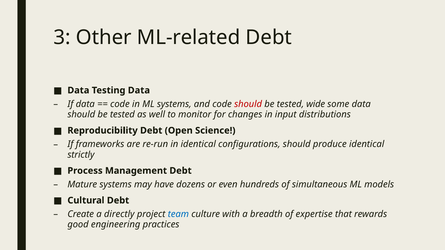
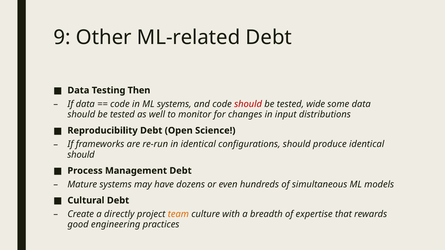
3: 3 -> 9
Testing Data: Data -> Then
strictly at (81, 155): strictly -> should
team colour: blue -> orange
